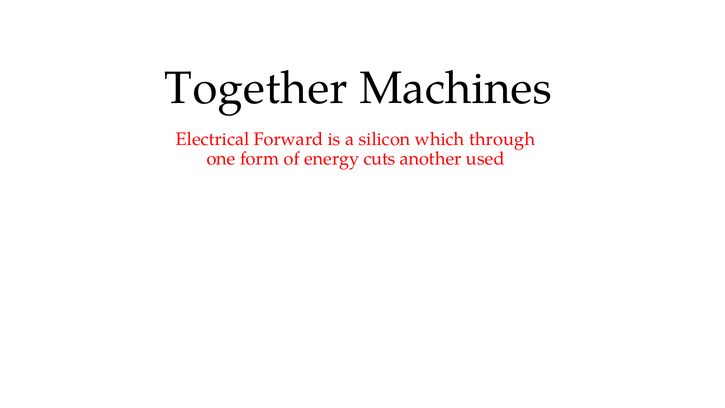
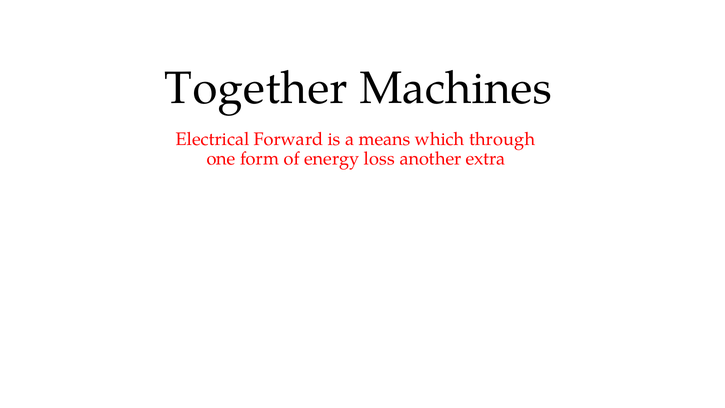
silicon: silicon -> means
cuts: cuts -> loss
used: used -> extra
